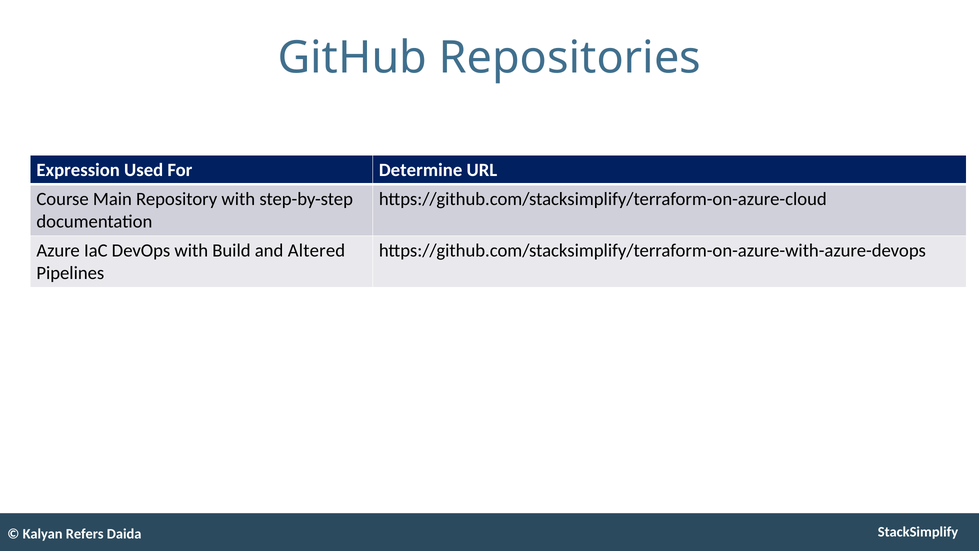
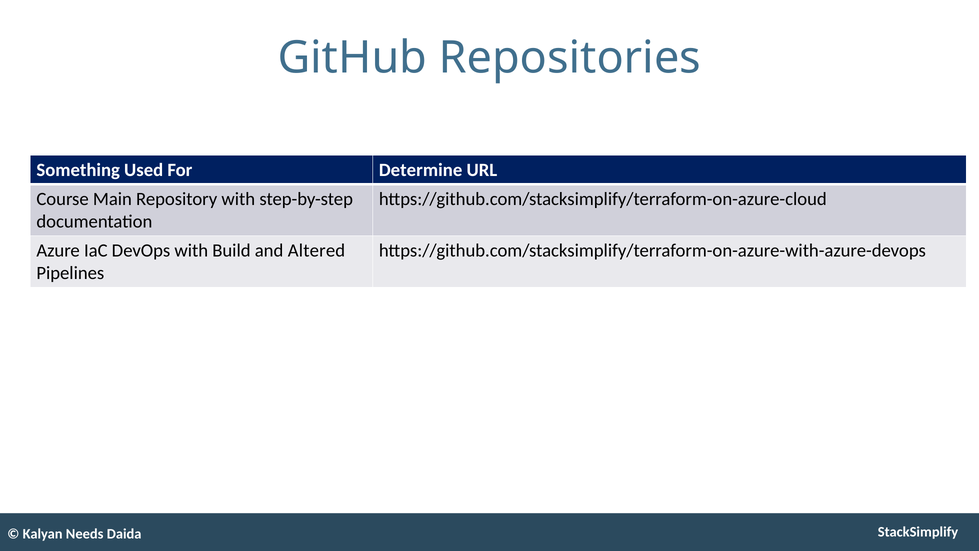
Expression: Expression -> Something
Refers: Refers -> Needs
